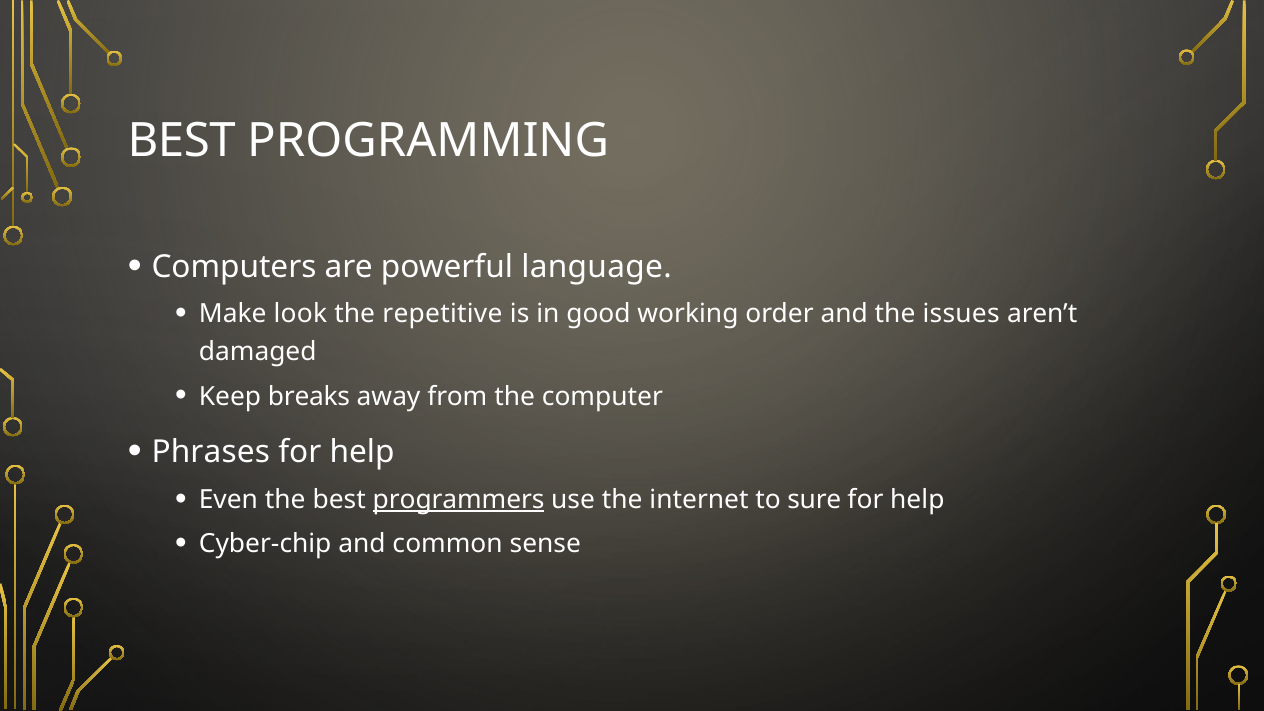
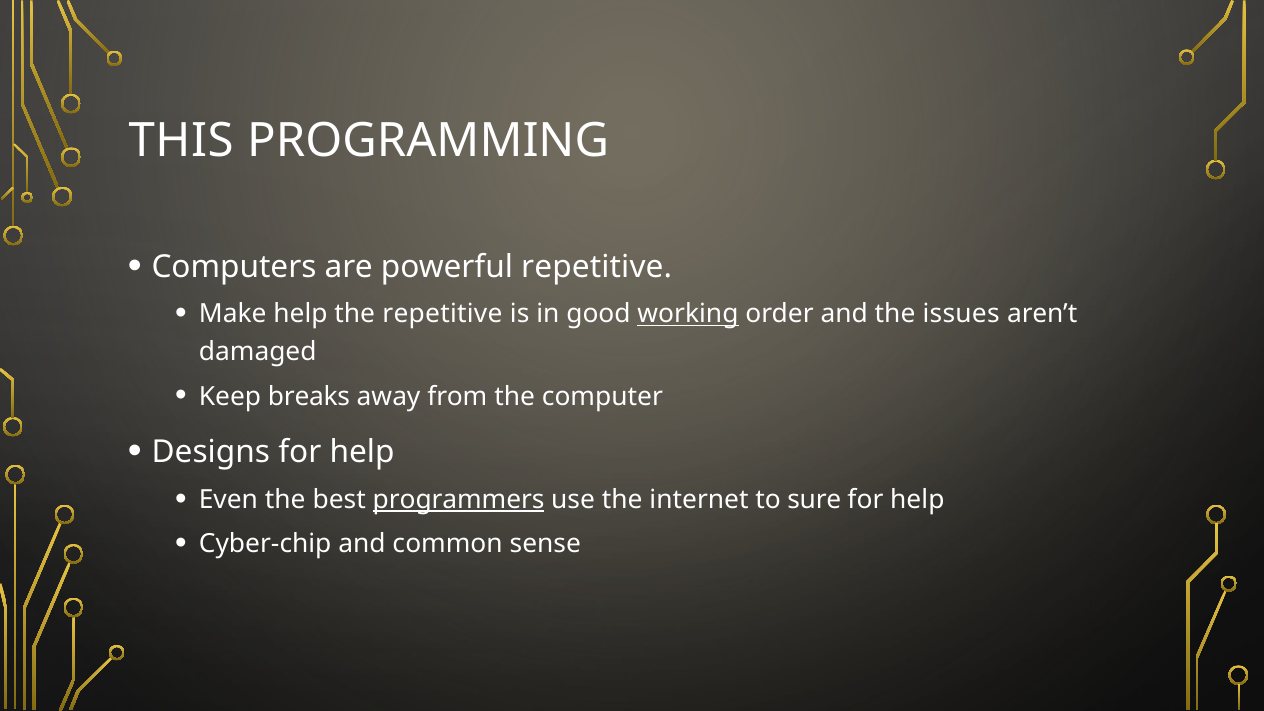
BEST at (182, 140): BEST -> THIS
powerful language: language -> repetitive
Make look: look -> help
working underline: none -> present
Phrases: Phrases -> Designs
